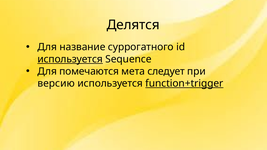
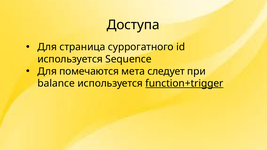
Делятся: Делятся -> Доступа
название: название -> страница
используется at (70, 59) underline: present -> none
версию: версию -> balance
